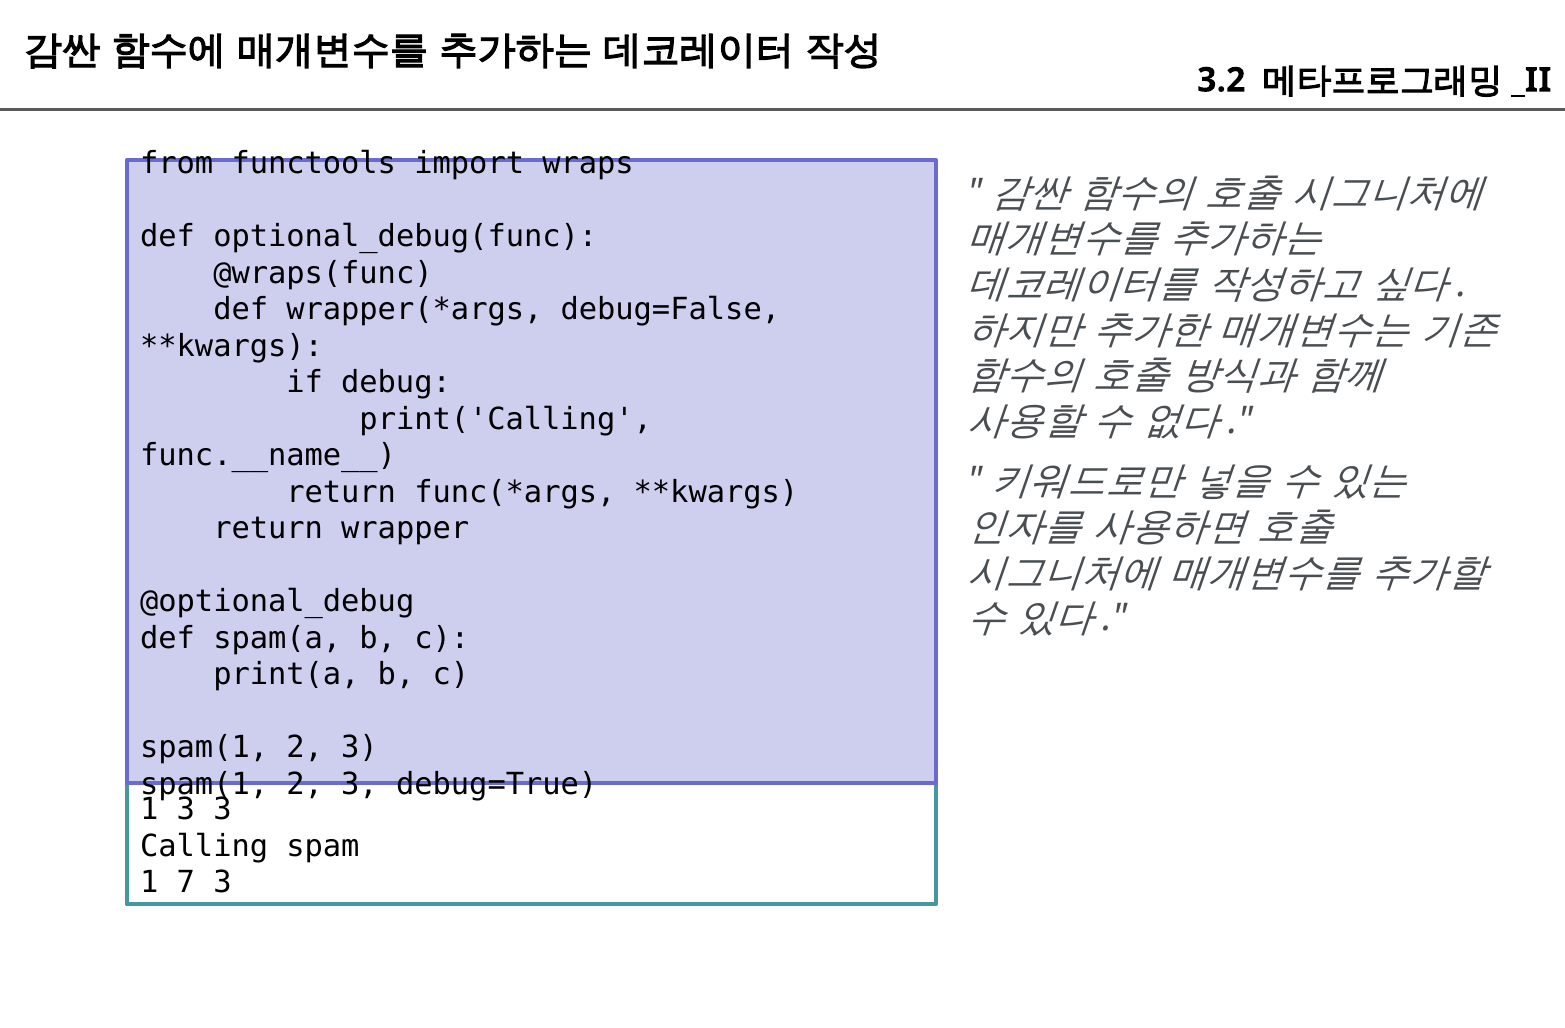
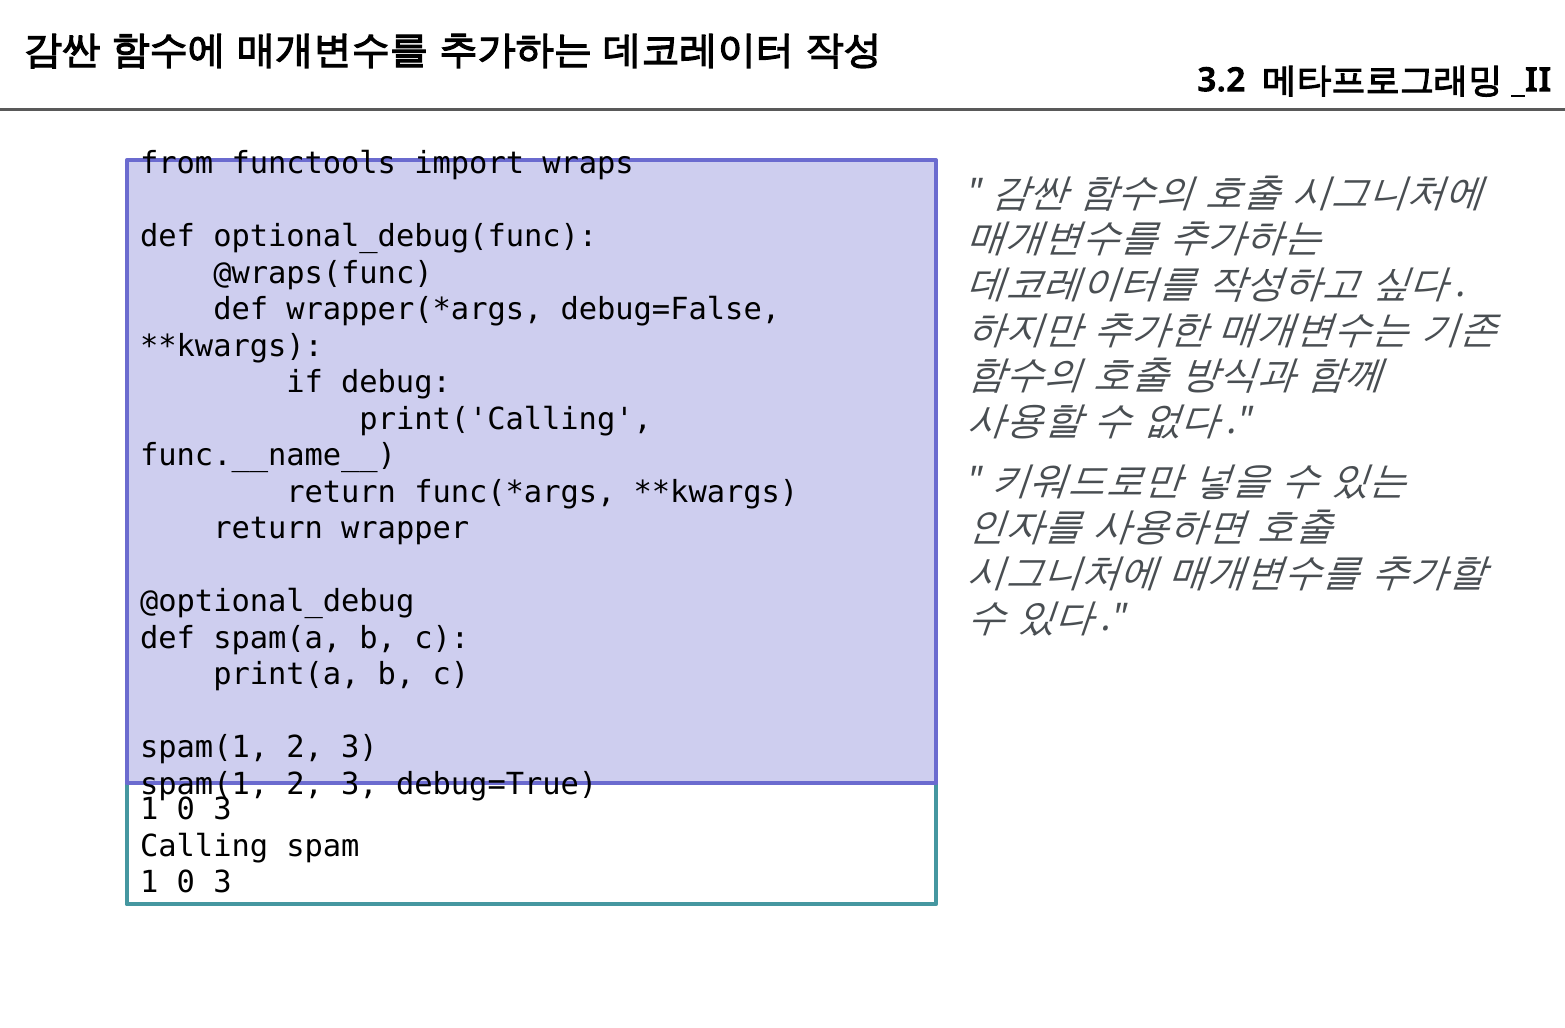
3 at (186, 809): 3 -> 0
7 at (186, 882): 7 -> 0
